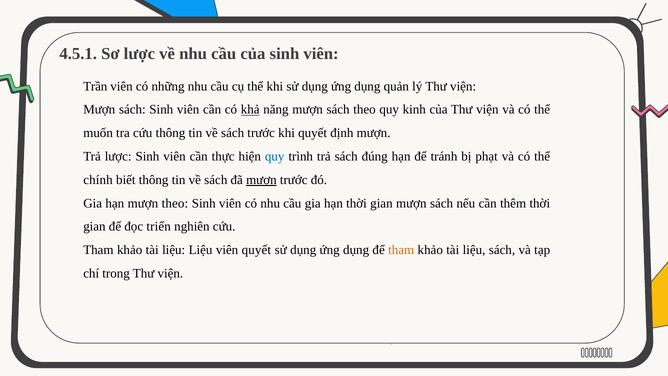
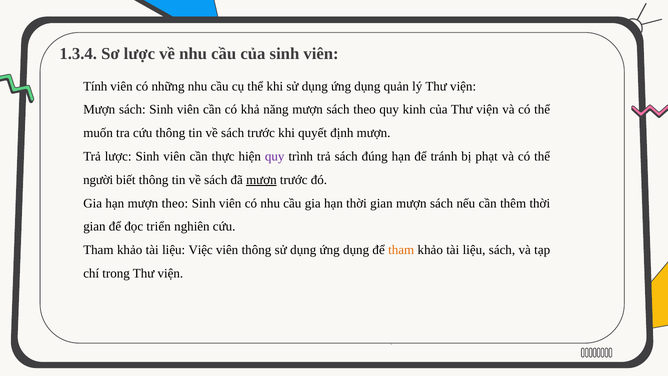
4.5.1: 4.5.1 -> 1.3.4
Trần: Trần -> Tính
khả underline: present -> none
quy at (275, 156) colour: blue -> purple
chính: chính -> người
liệu Liệu: Liệu -> Việc
viên quyết: quyết -> thông
